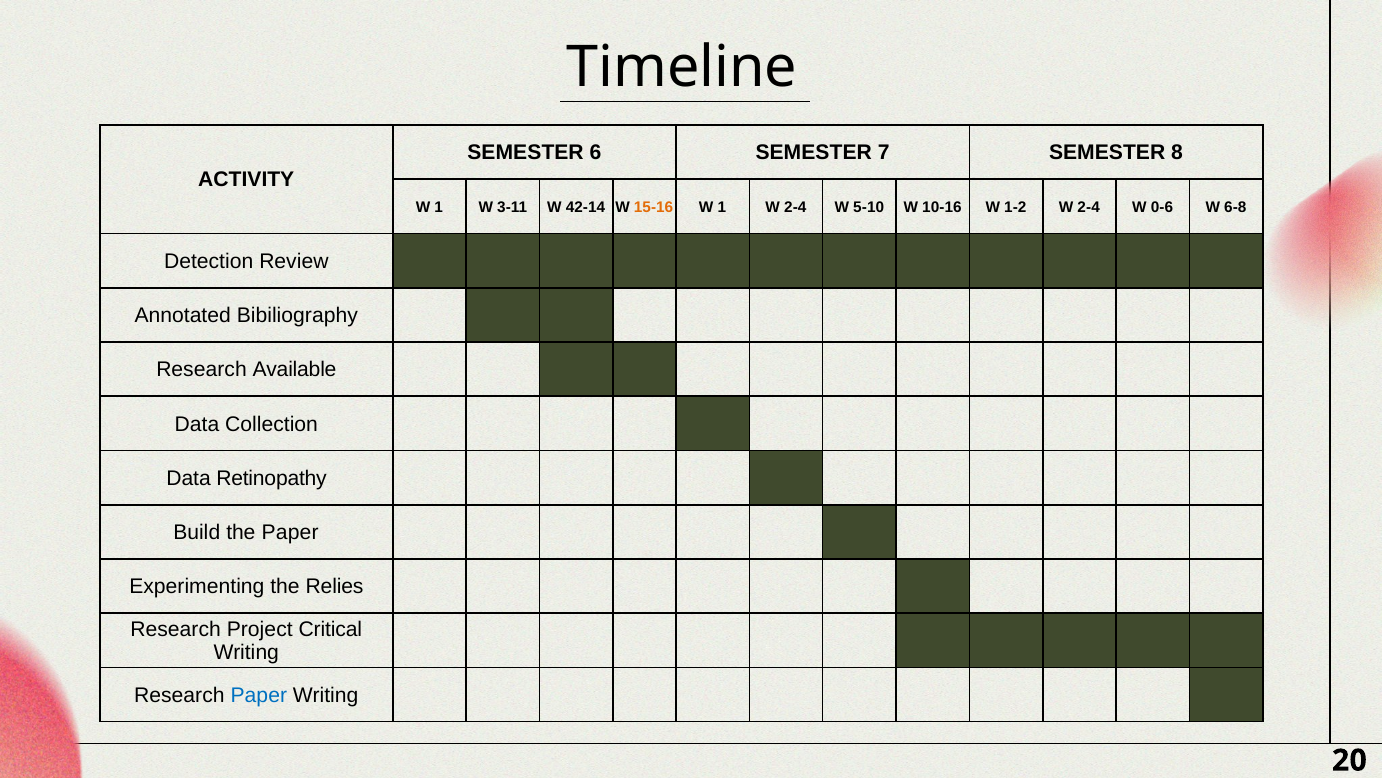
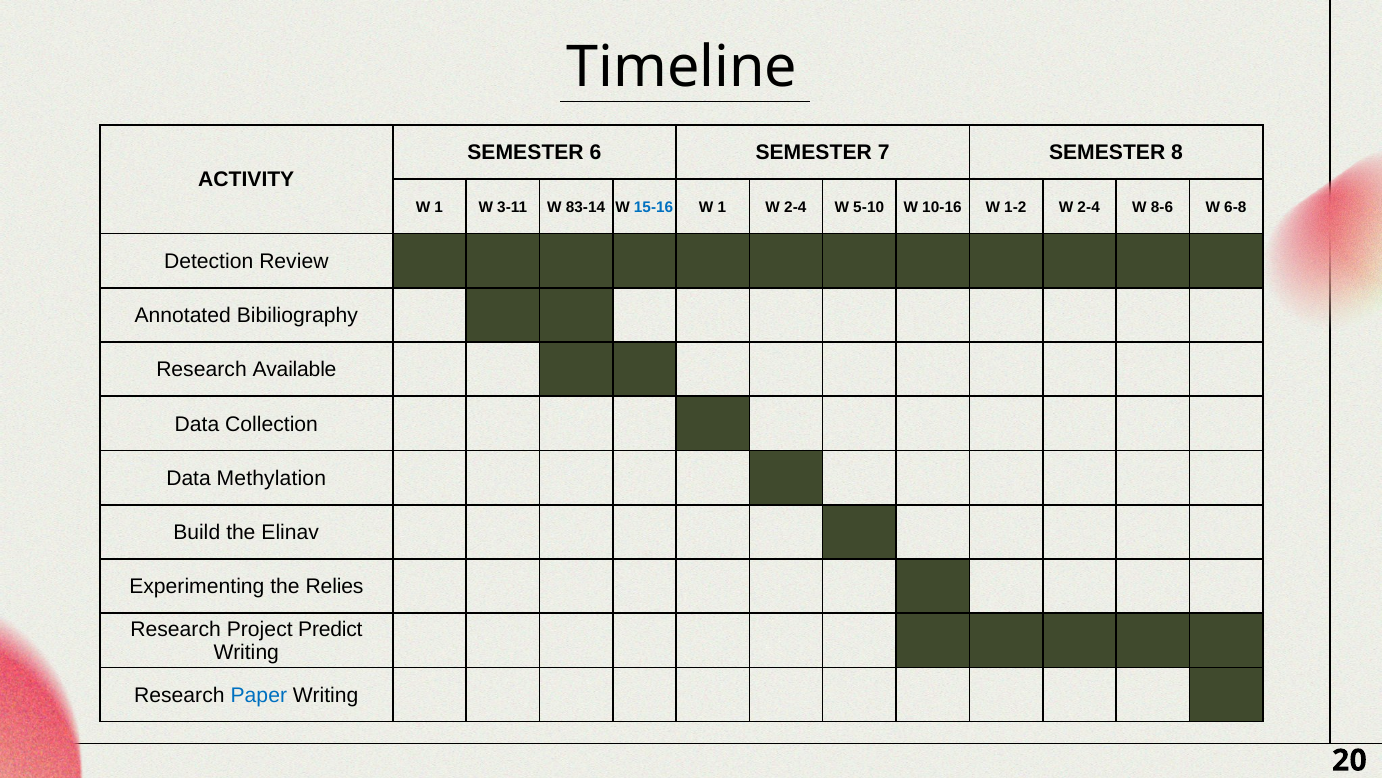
42-14: 42-14 -> 83-14
15-16 colour: orange -> blue
0-6: 0-6 -> 8-6
Retinopathy: Retinopathy -> Methylation
the Paper: Paper -> Elinav
Critical: Critical -> Predict
